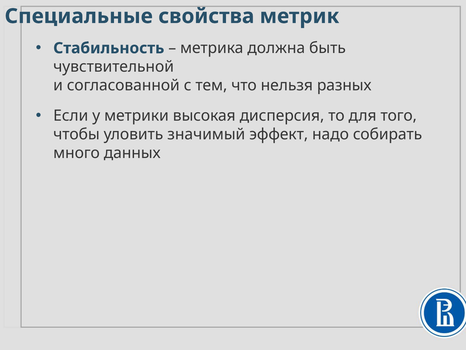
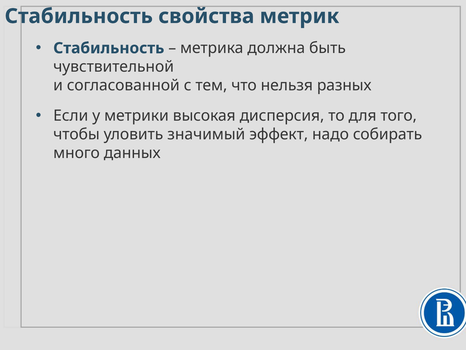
Специальные at (79, 16): Специальные -> Стабильность
